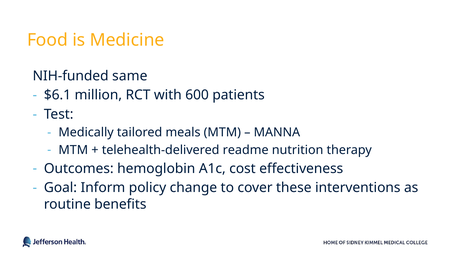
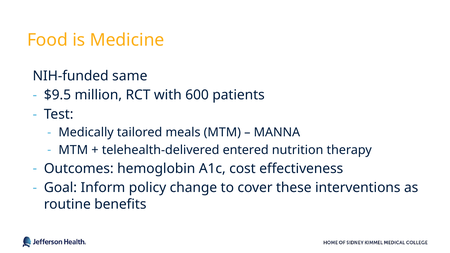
$6.1: $6.1 -> $9.5
readme: readme -> entered
